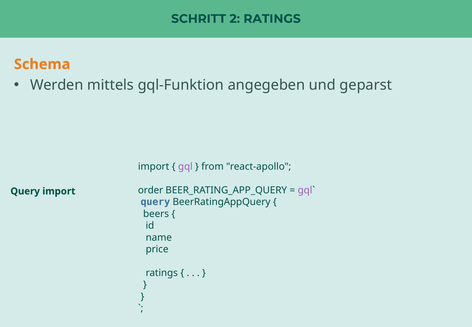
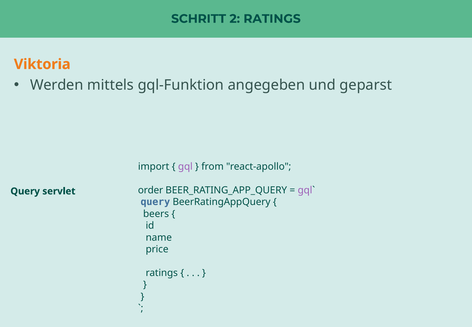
Schema: Schema -> Viktoria
Query import: import -> servlet
